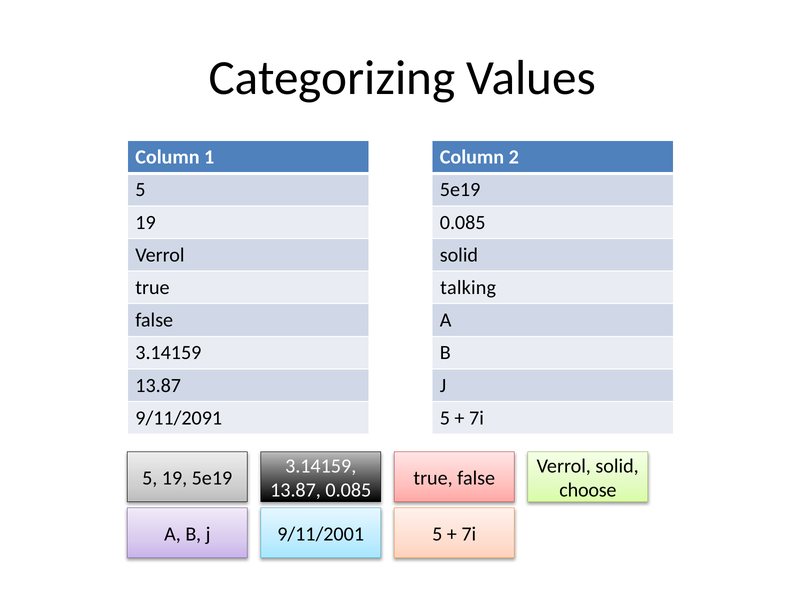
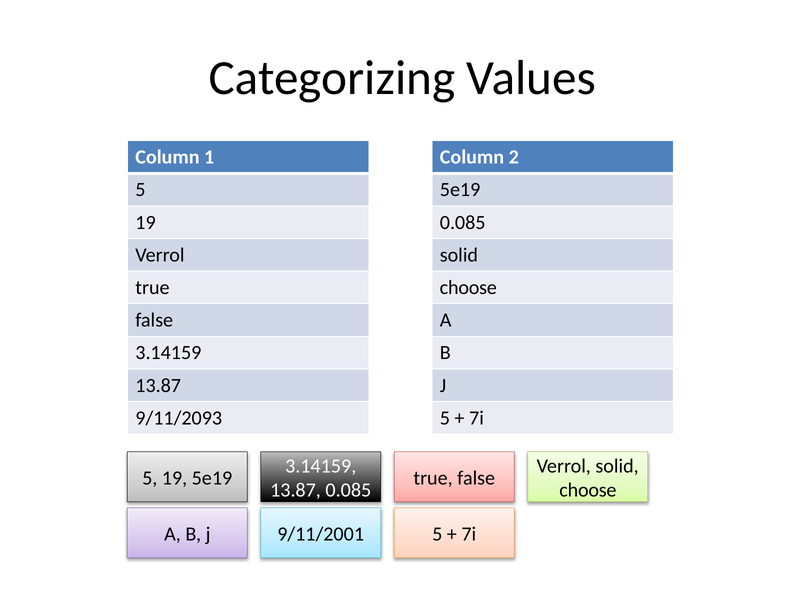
talking at (468, 288): talking -> choose
9/11/2091: 9/11/2091 -> 9/11/2093
